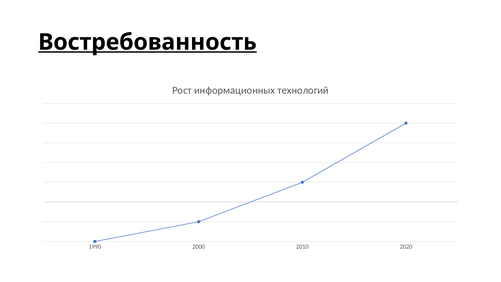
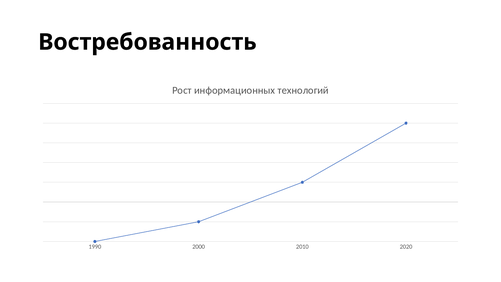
Востребованность underline: present -> none
